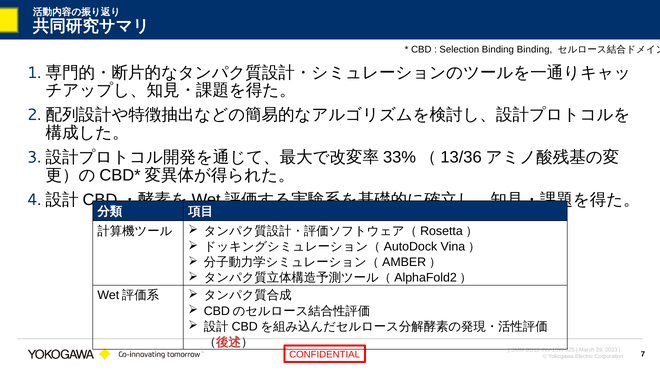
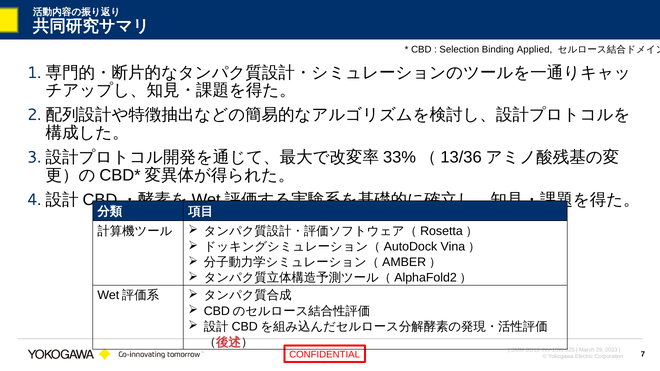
Binding Binding: Binding -> Applied
